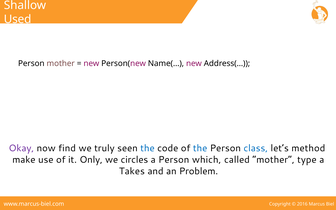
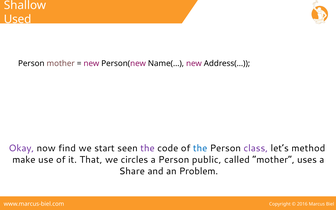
truly: truly -> start
the at (147, 148) colour: blue -> purple
class colour: blue -> purple
Only: Only -> That
which: which -> public
type: type -> uses
Takes: Takes -> Share
